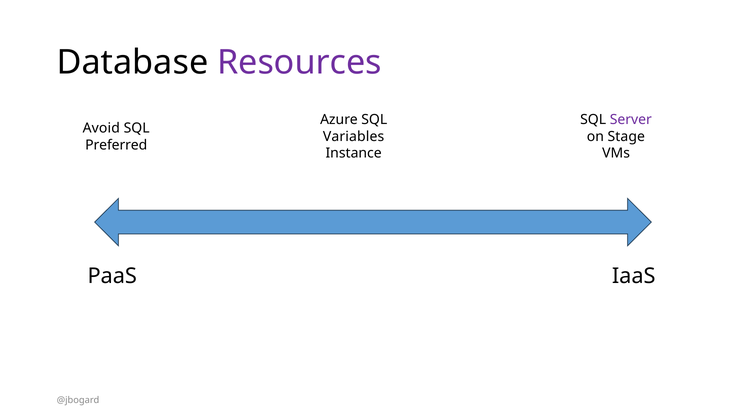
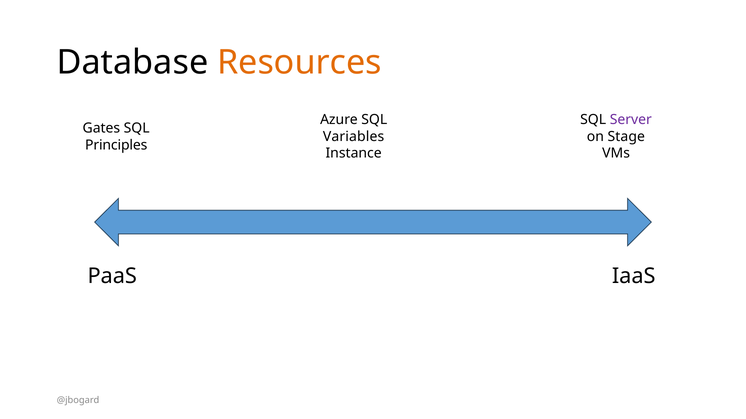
Resources colour: purple -> orange
Avoid: Avoid -> Gates
Preferred: Preferred -> Principles
